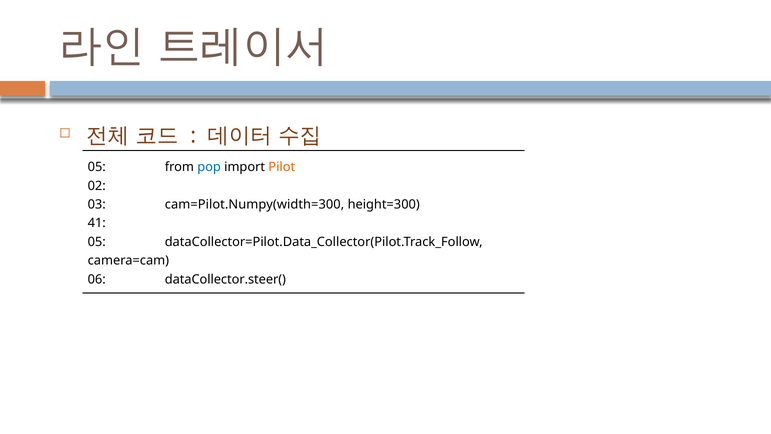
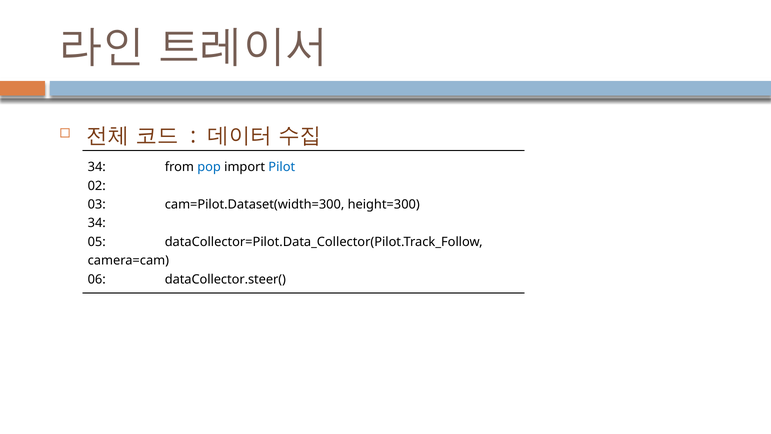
05 at (97, 167): 05 -> 34
Pilot colour: orange -> blue
cam=Pilot.Numpy(width=300: cam=Pilot.Numpy(width=300 -> cam=Pilot.Dataset(width=300
41 at (97, 223): 41 -> 34
